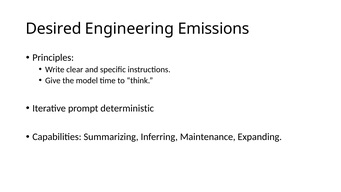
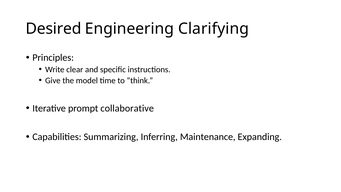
Emissions: Emissions -> Clarifying
deterministic: deterministic -> collaborative
